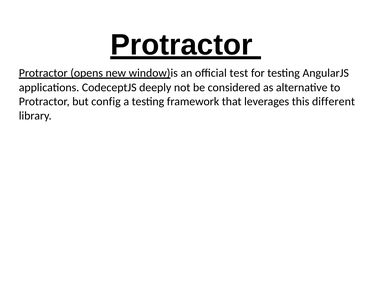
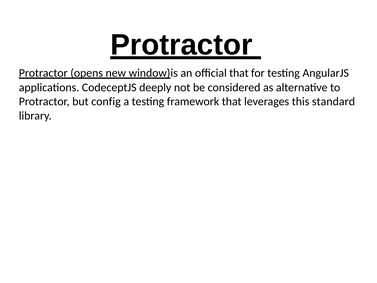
official test: test -> that
different: different -> standard
